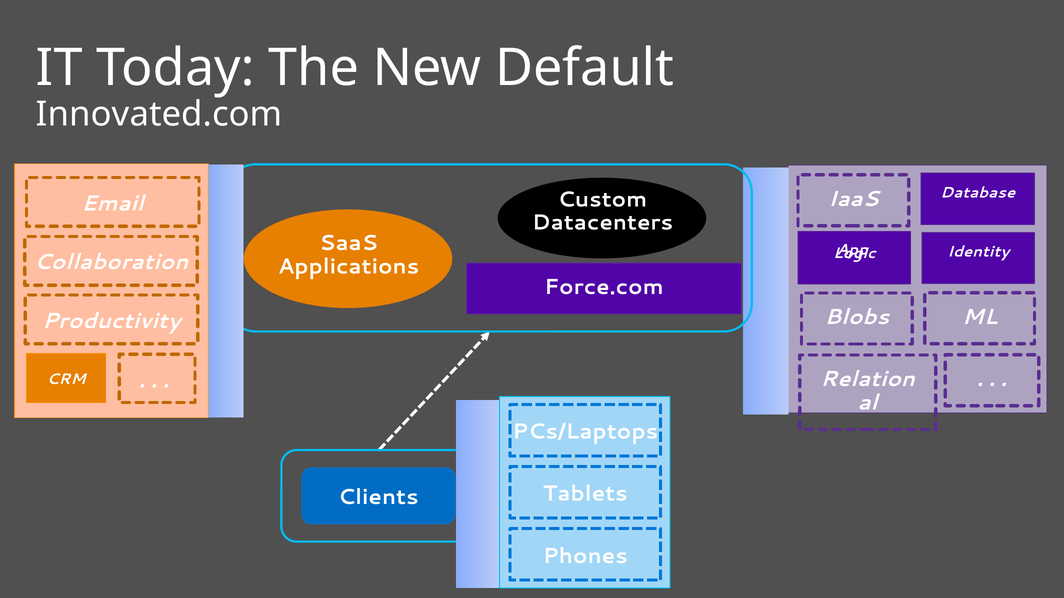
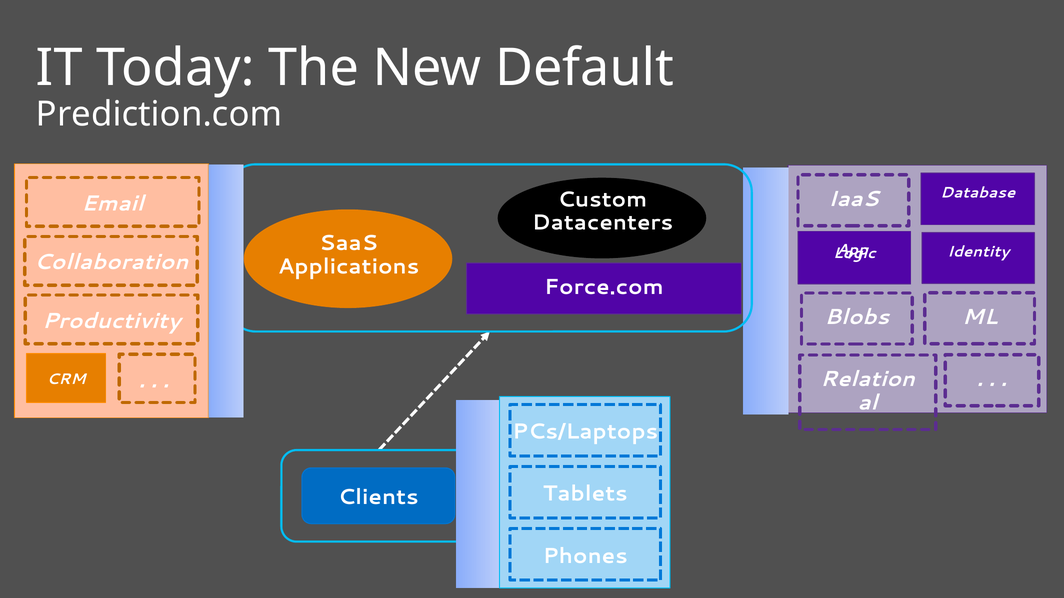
Innovated.com: Innovated.com -> Prediction.com
